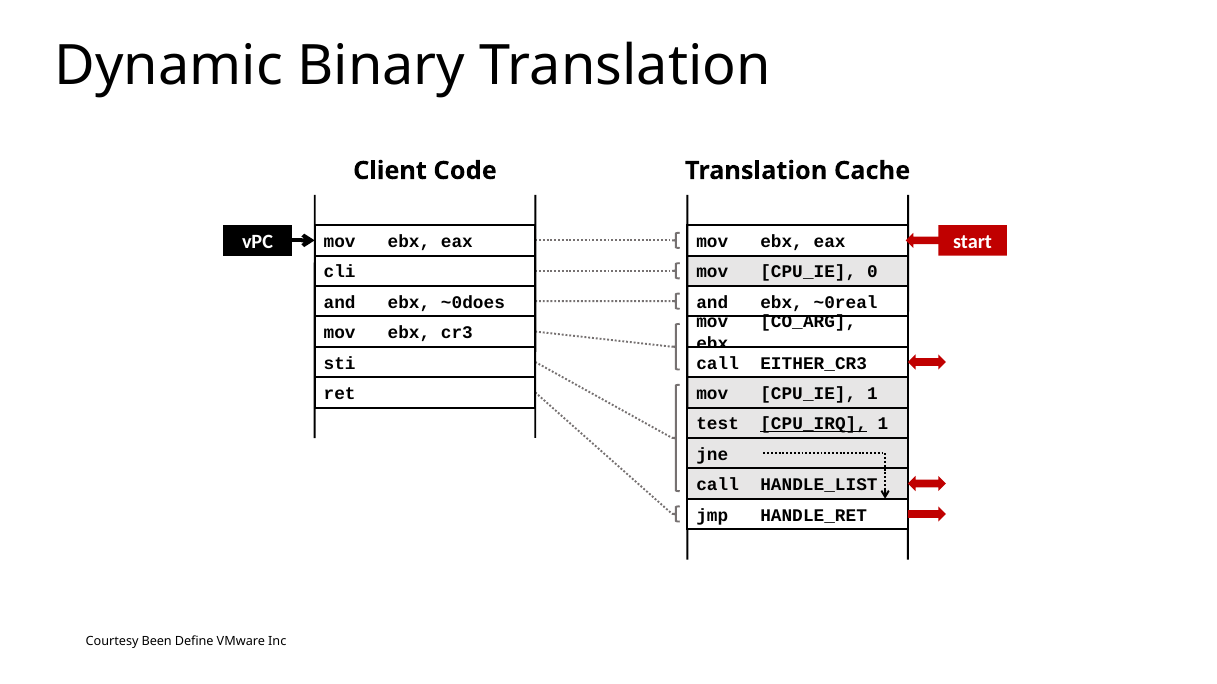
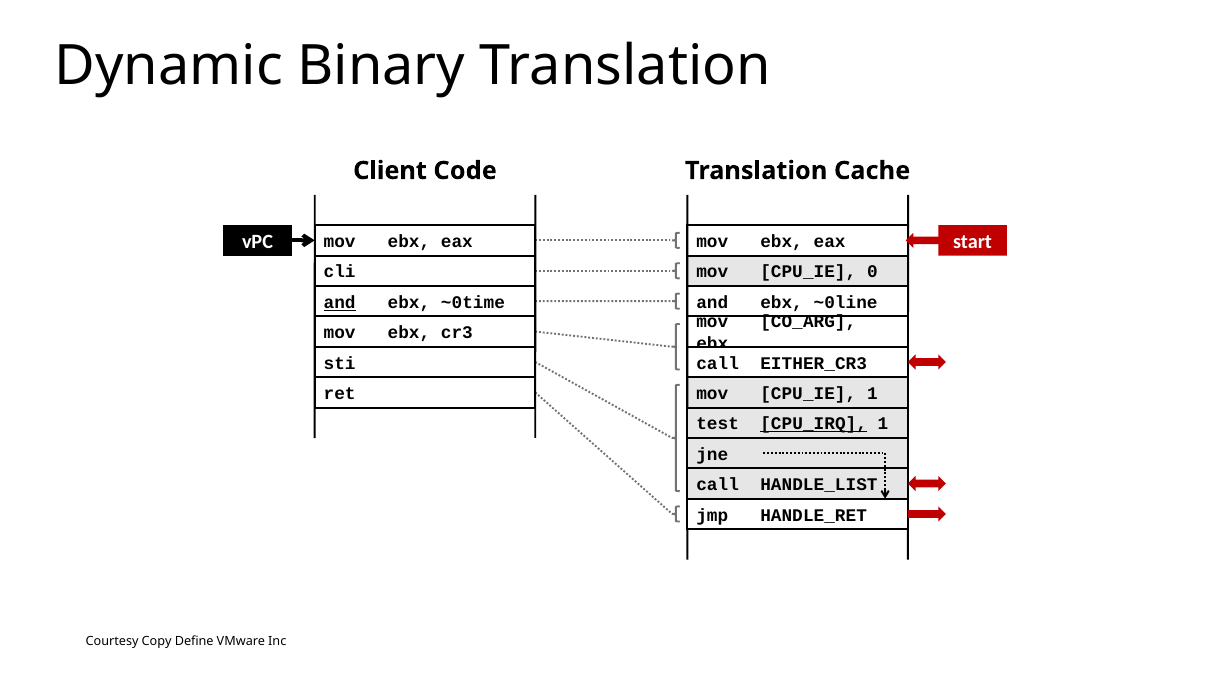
and at (340, 303) underline: none -> present
~0does: ~0does -> ~0time
~0real: ~0real -> ~0line
Been: Been -> Copy
